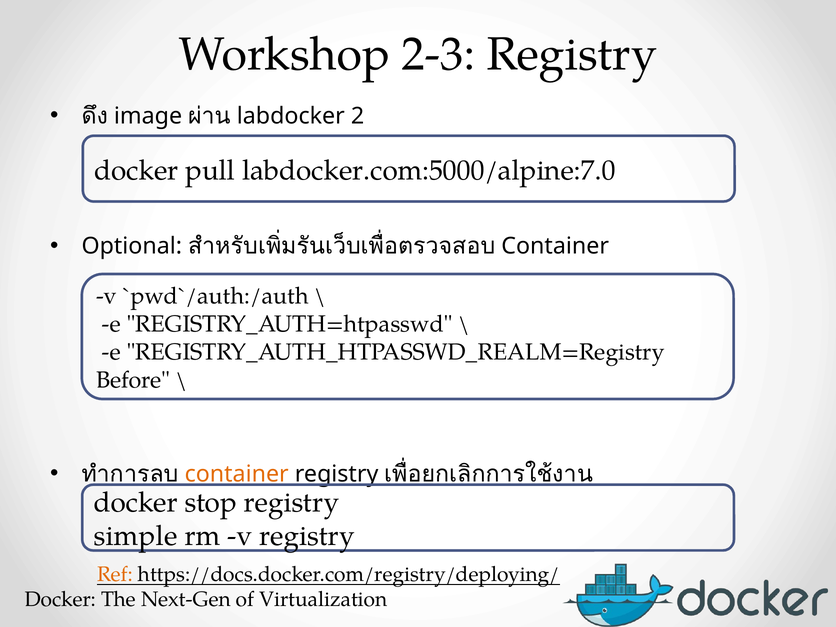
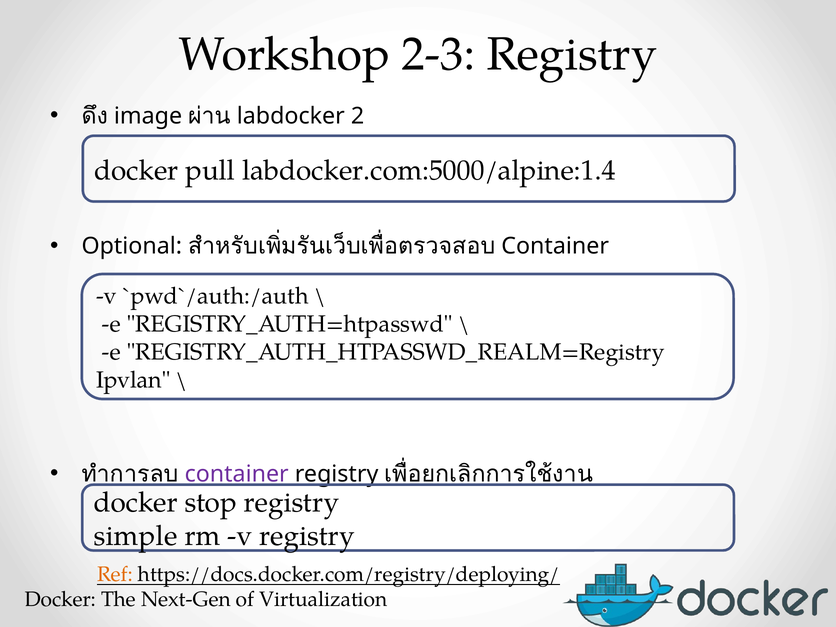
labdocker.com:5000/alpine:7.0: labdocker.com:5000/alpine:7.0 -> labdocker.com:5000/alpine:1.4
Before: Before -> Ipvlan
container at (237, 474) colour: orange -> purple
